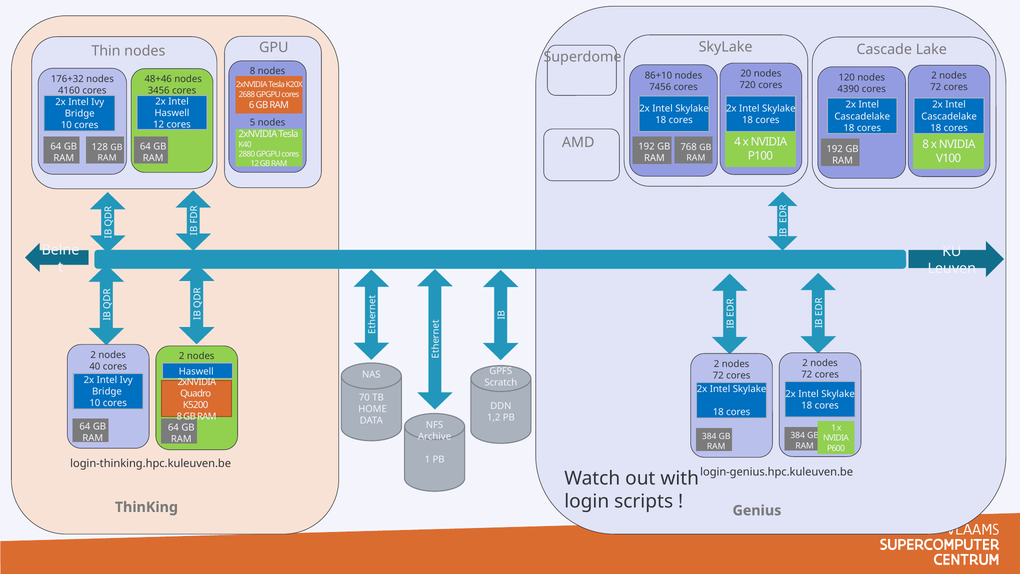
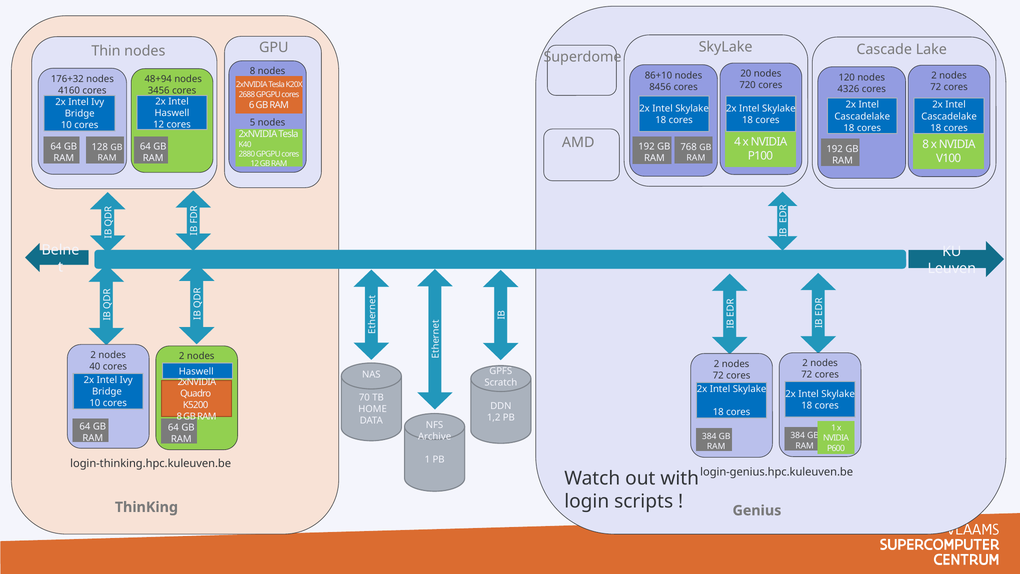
48+46: 48+46 -> 48+94
7456: 7456 -> 8456
4390: 4390 -> 4326
